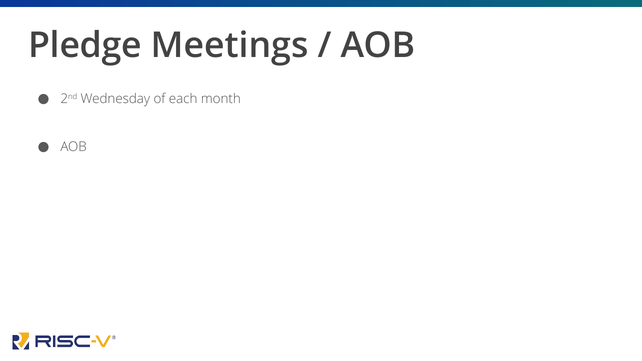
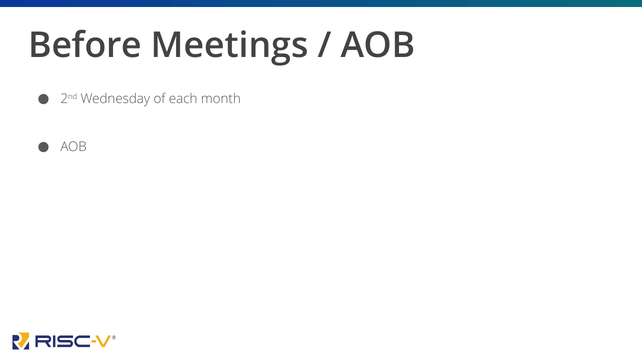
Pledge: Pledge -> Before
